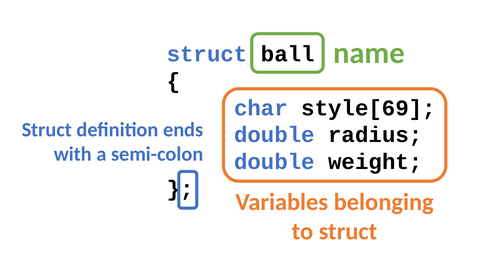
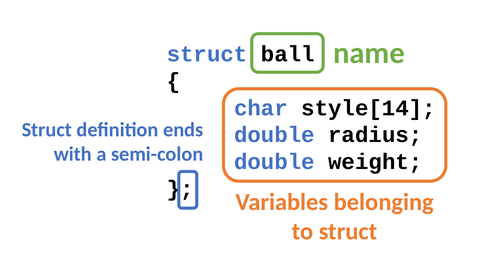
style[69: style[69 -> style[14
